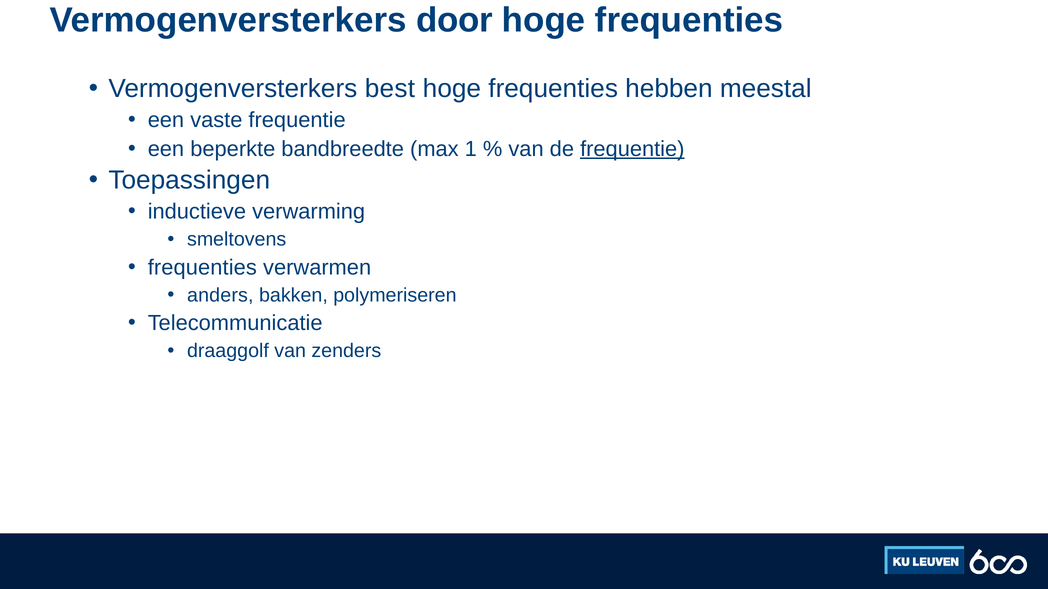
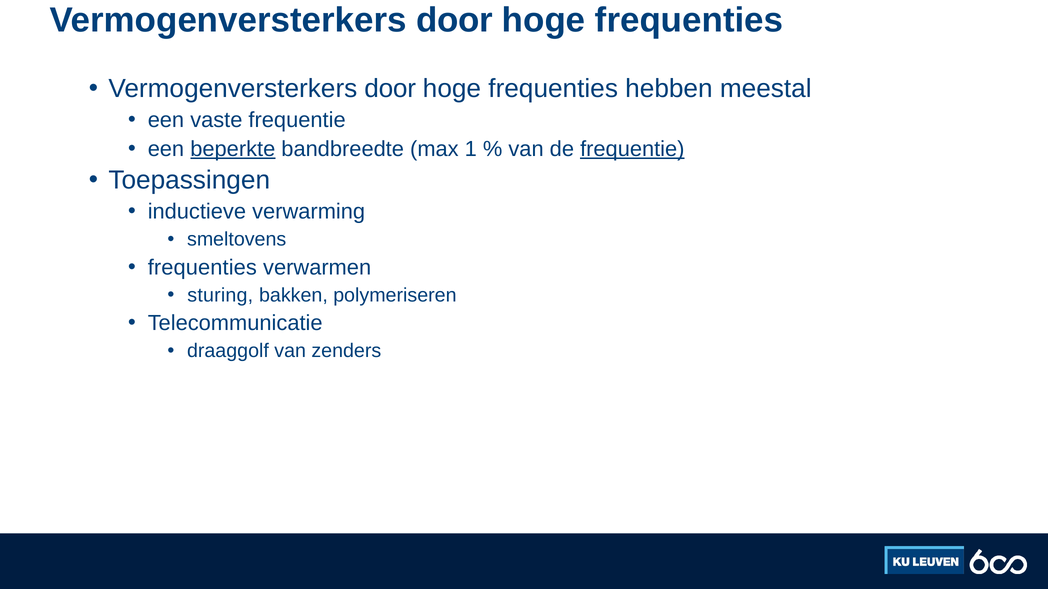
best at (390, 89): best -> door
beperkte underline: none -> present
anders: anders -> sturing
